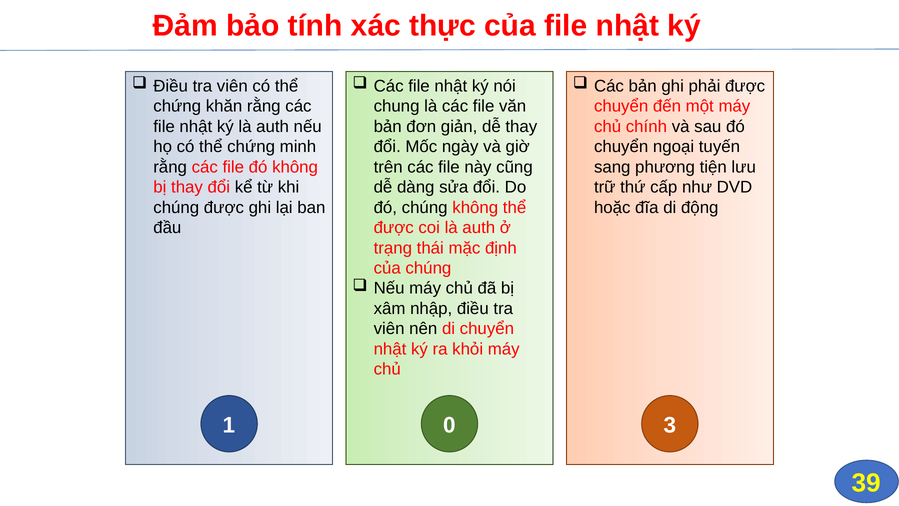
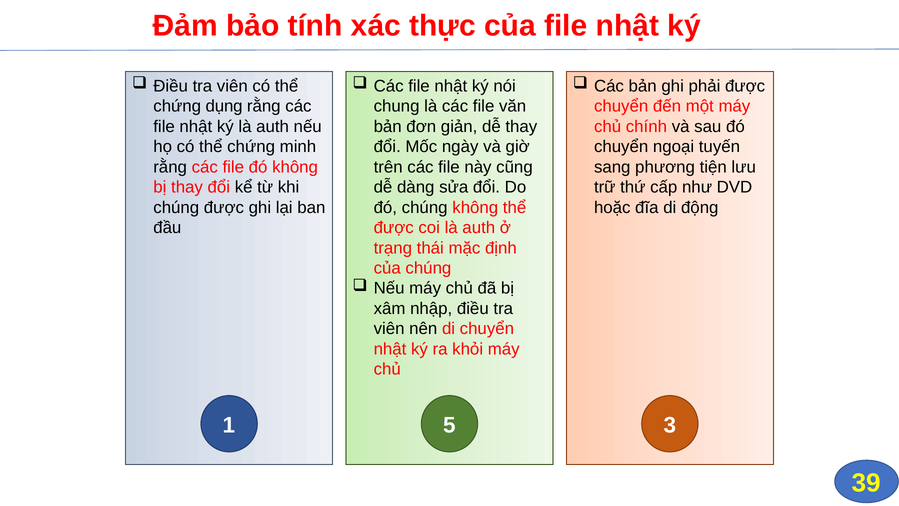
khăn: khăn -> dụng
0: 0 -> 5
